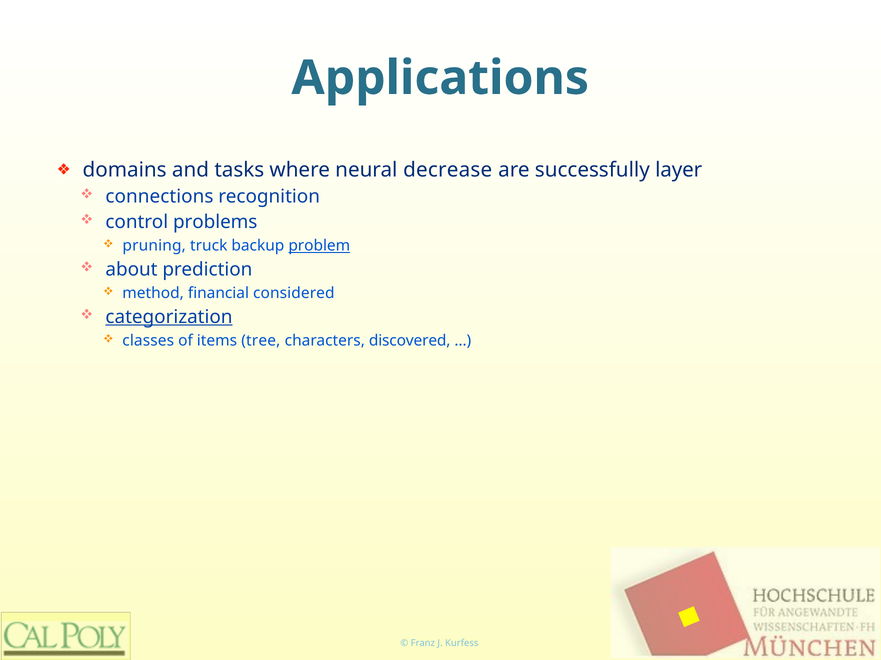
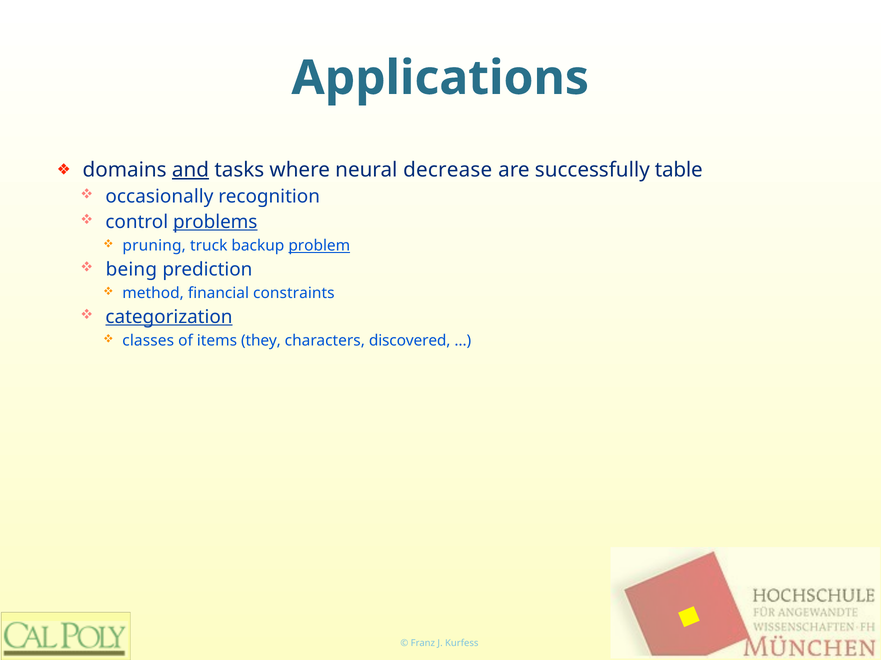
and underline: none -> present
layer: layer -> table
connections: connections -> occasionally
problems underline: none -> present
about: about -> being
considered: considered -> constraints
tree: tree -> they
